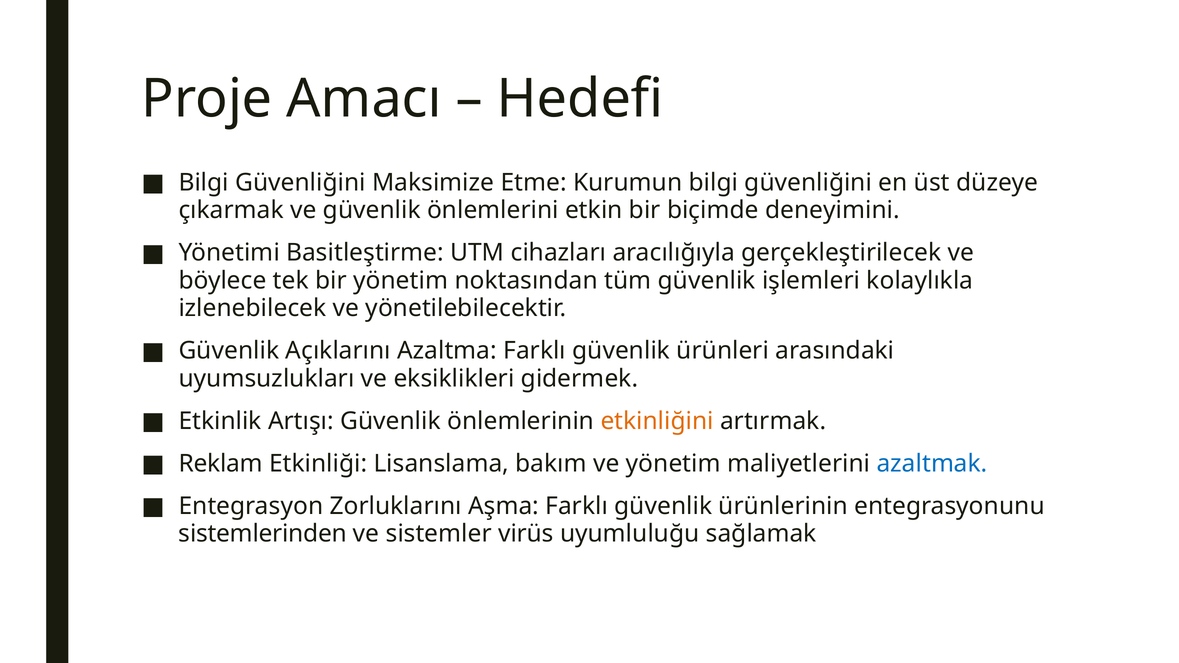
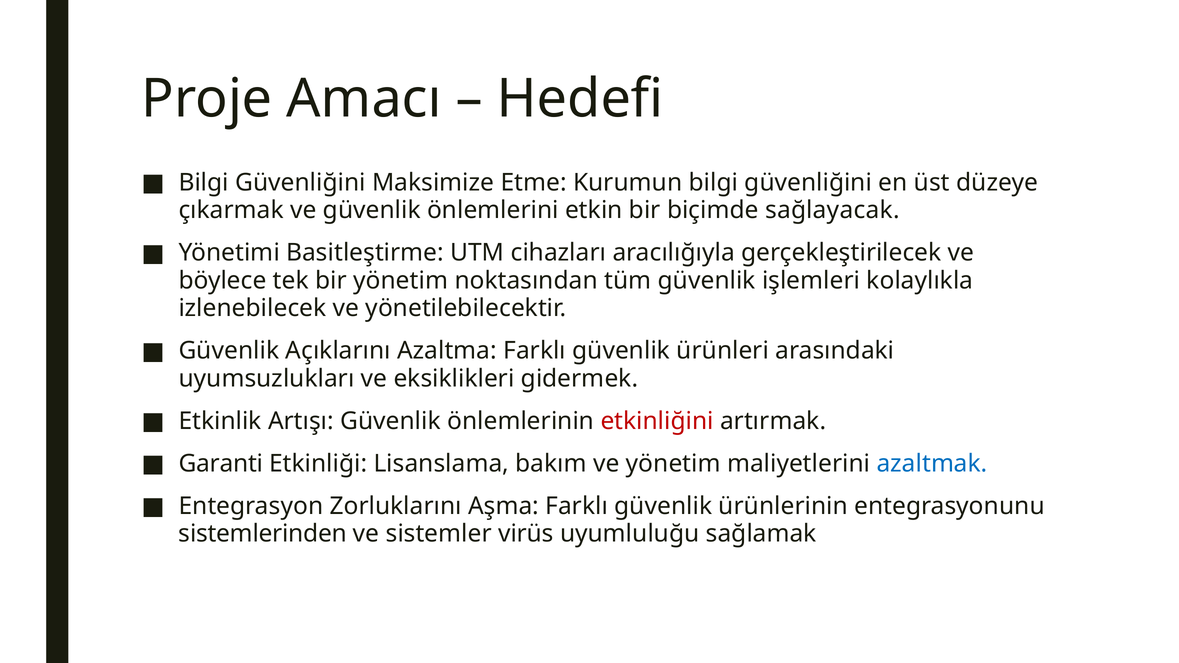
deneyimini: deneyimini -> sağlayacak
etkinliğini colour: orange -> red
Reklam: Reklam -> Garanti
